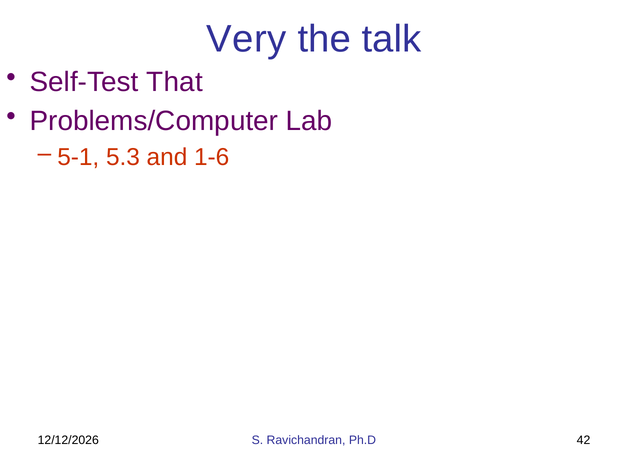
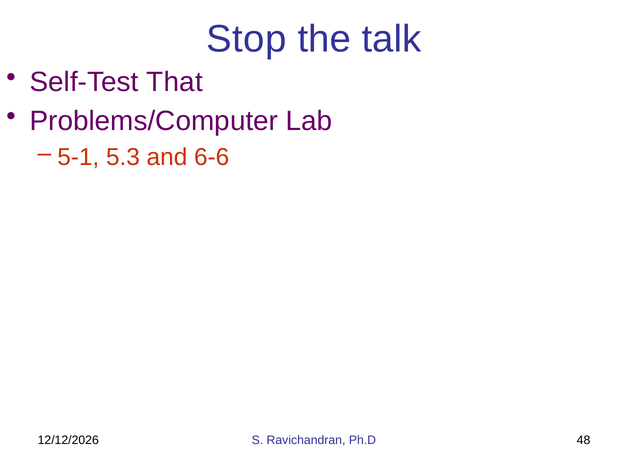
Very: Very -> Stop
1-6: 1-6 -> 6-6
42: 42 -> 48
